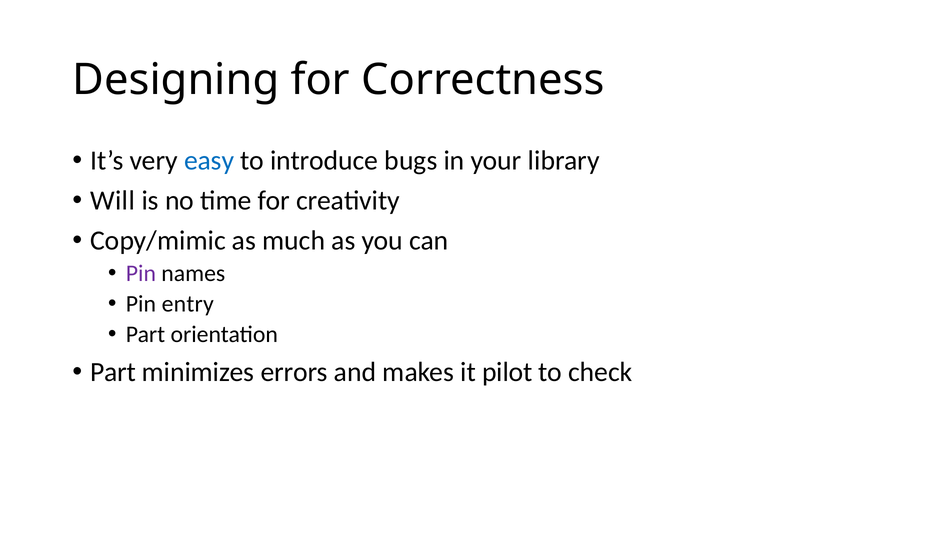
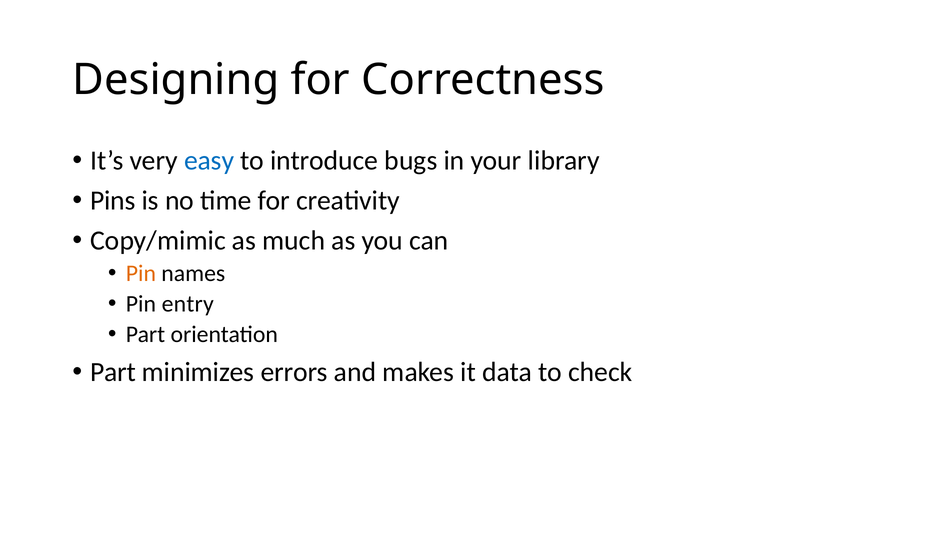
Will: Will -> Pins
Pin at (141, 273) colour: purple -> orange
pilot: pilot -> data
